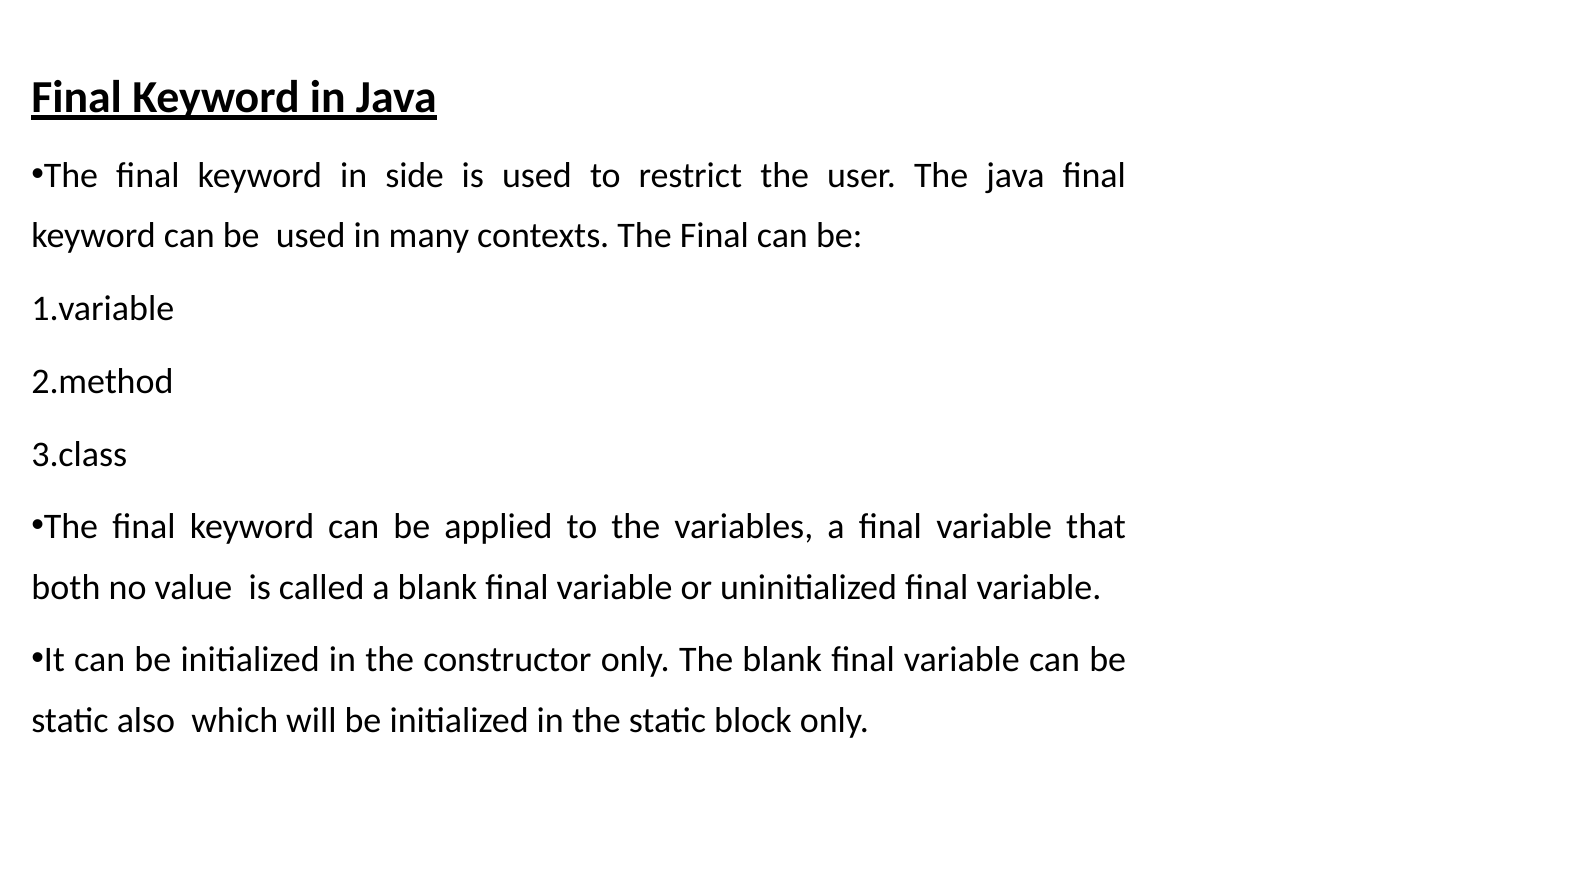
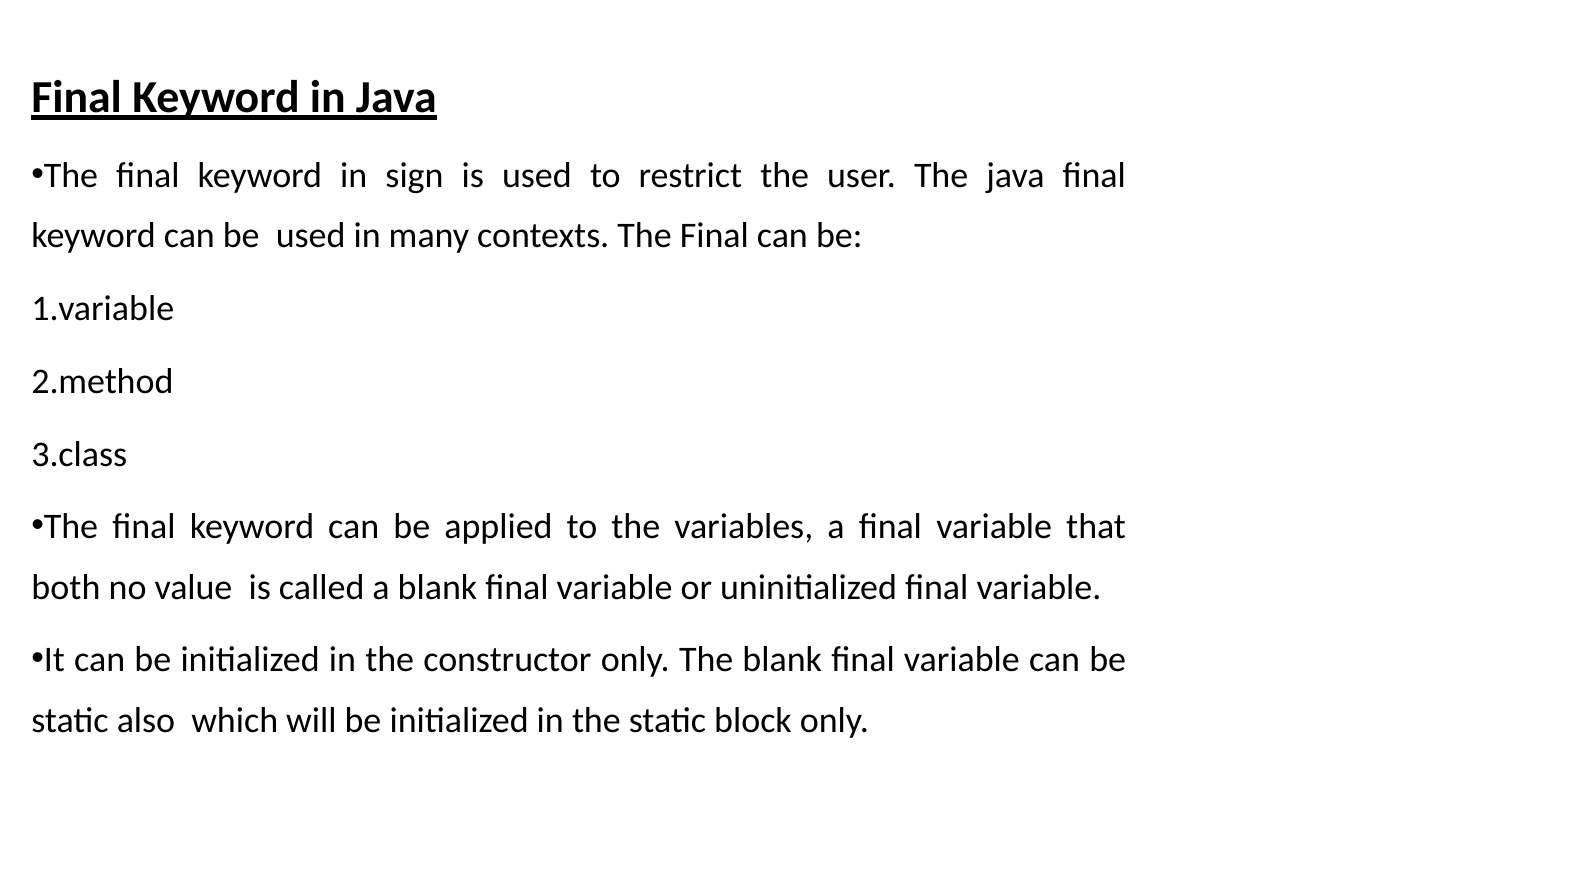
side: side -> sign
